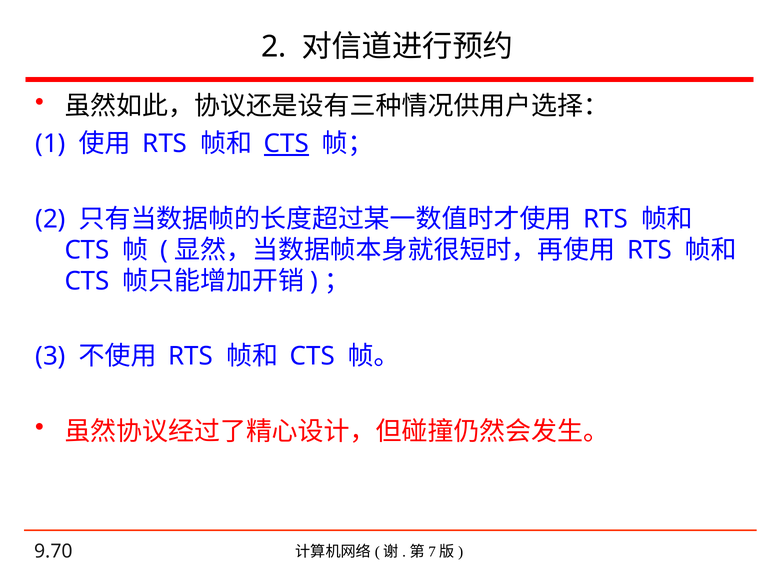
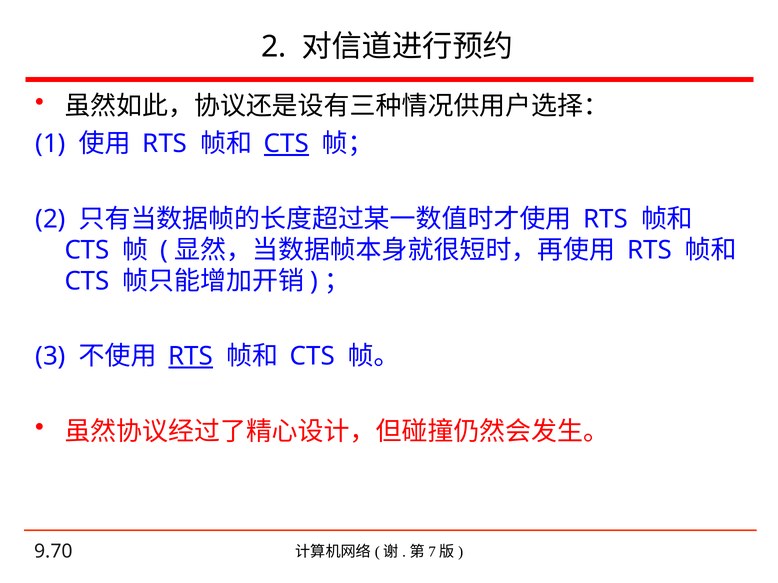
RTS at (191, 357) underline: none -> present
